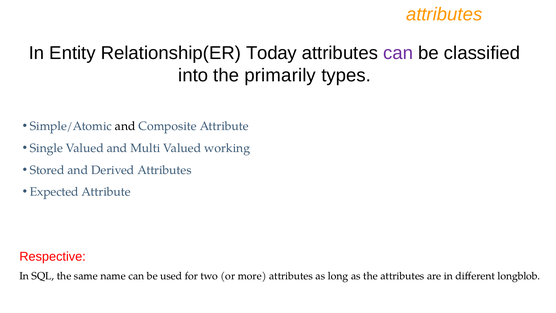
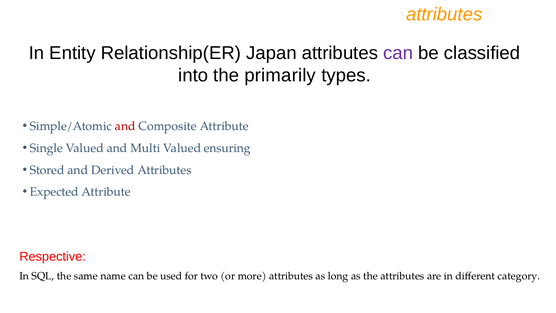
Today: Today -> Japan
and at (125, 126) colour: black -> red
working: working -> ensuring
longblob: longblob -> category
